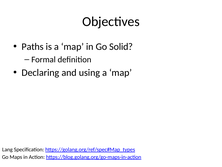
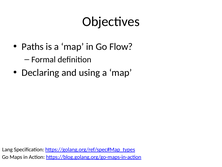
Solid: Solid -> Flow
